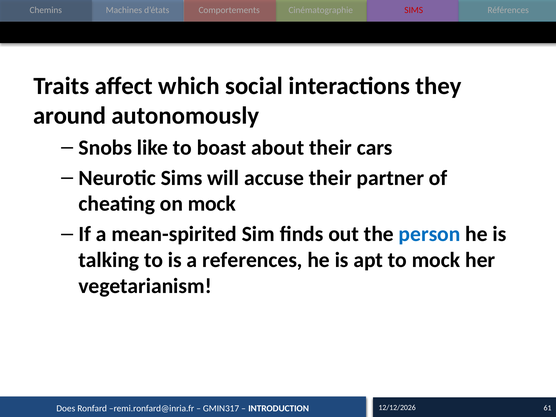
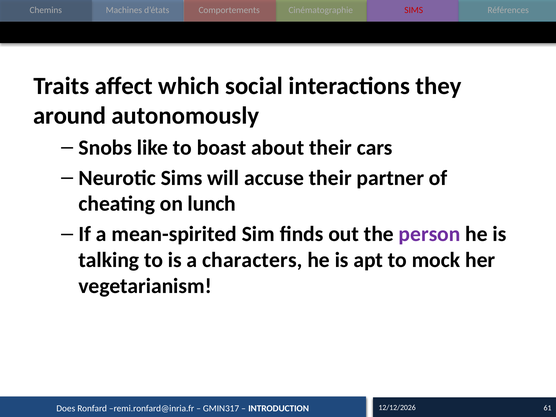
on mock: mock -> lunch
person colour: blue -> purple
references: references -> characters
